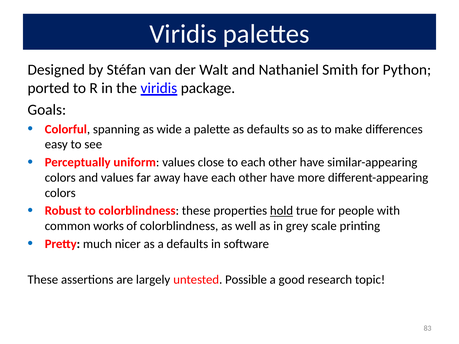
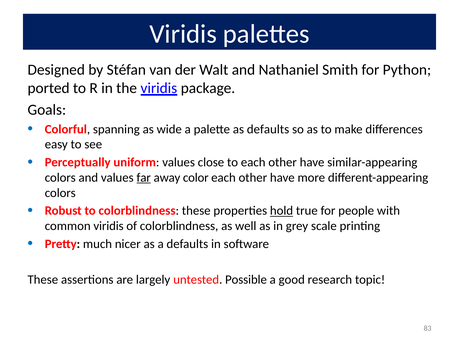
far underline: none -> present
away have: have -> color
common works: works -> viridis
